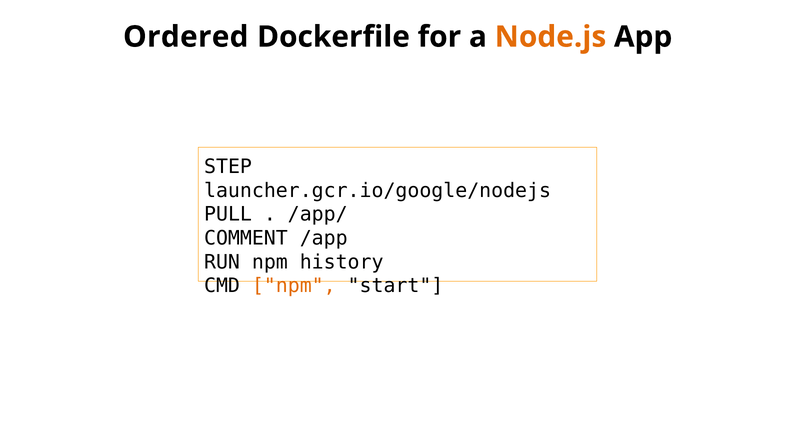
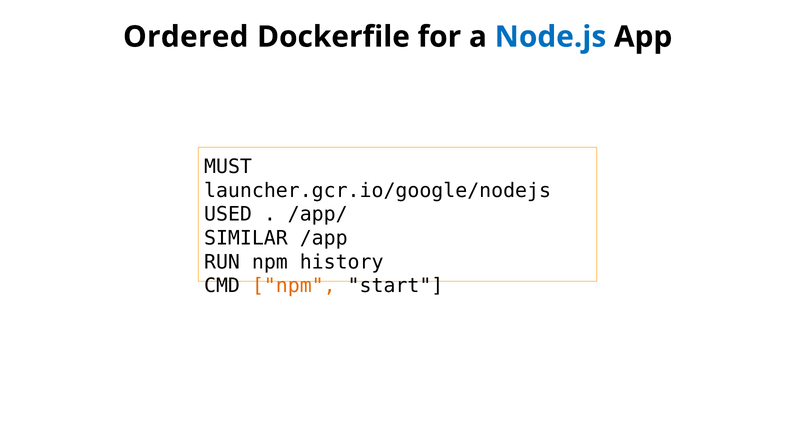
Node.js colour: orange -> blue
STEP: STEP -> MUST
PULL: PULL -> USED
COMMENT: COMMENT -> SIMILAR
